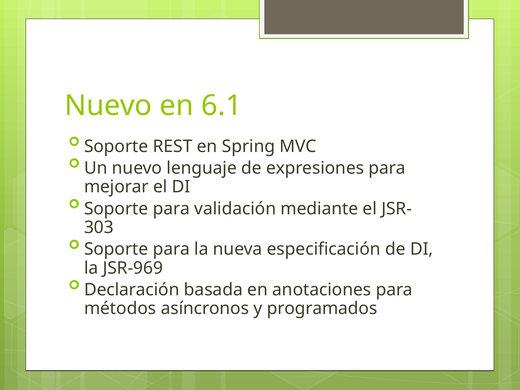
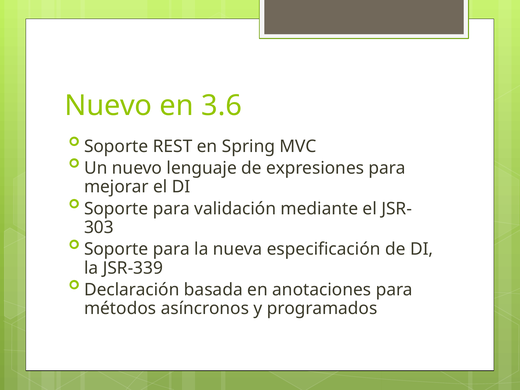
6.1: 6.1 -> 3.6
JSR-969: JSR-969 -> JSR-339
